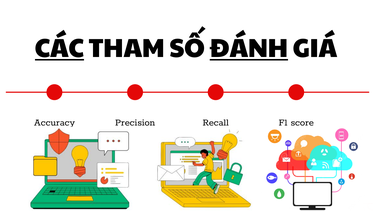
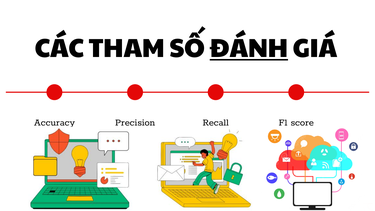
CÁC underline: present -> none
